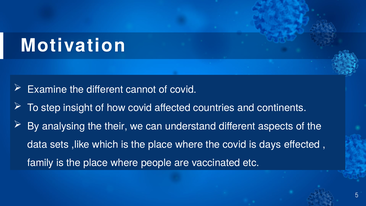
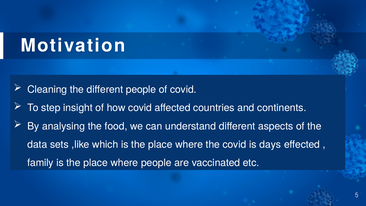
Examine: Examine -> Cleaning
different cannot: cannot -> people
their: their -> food
